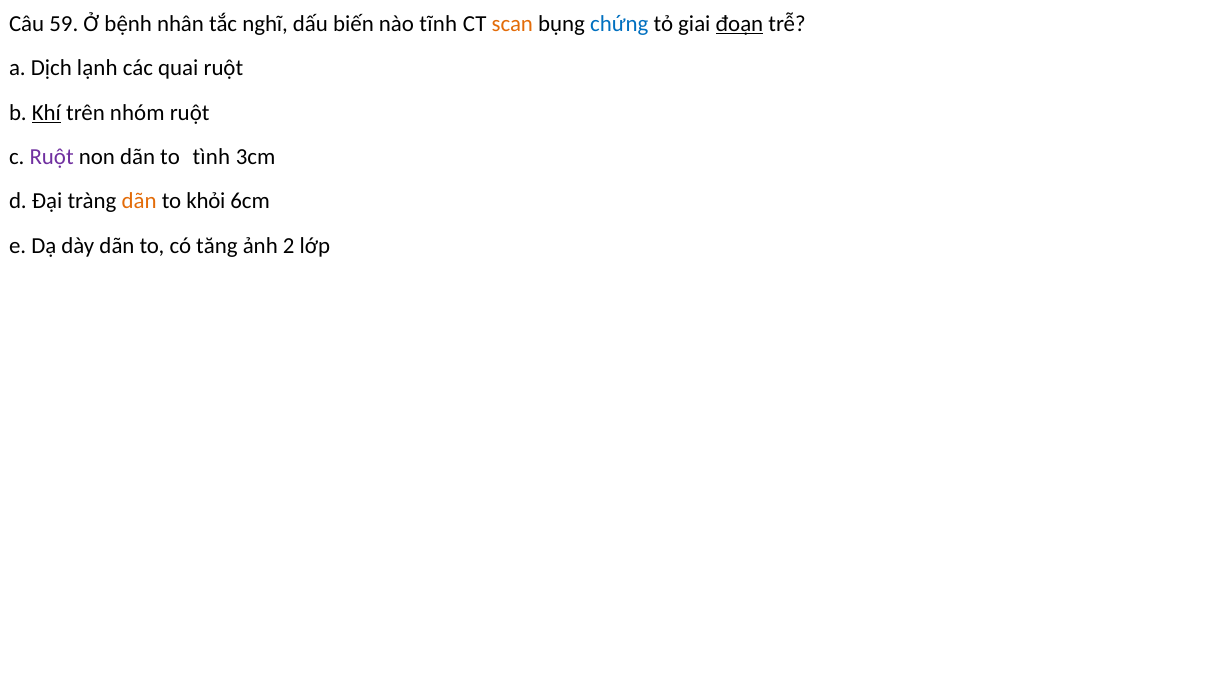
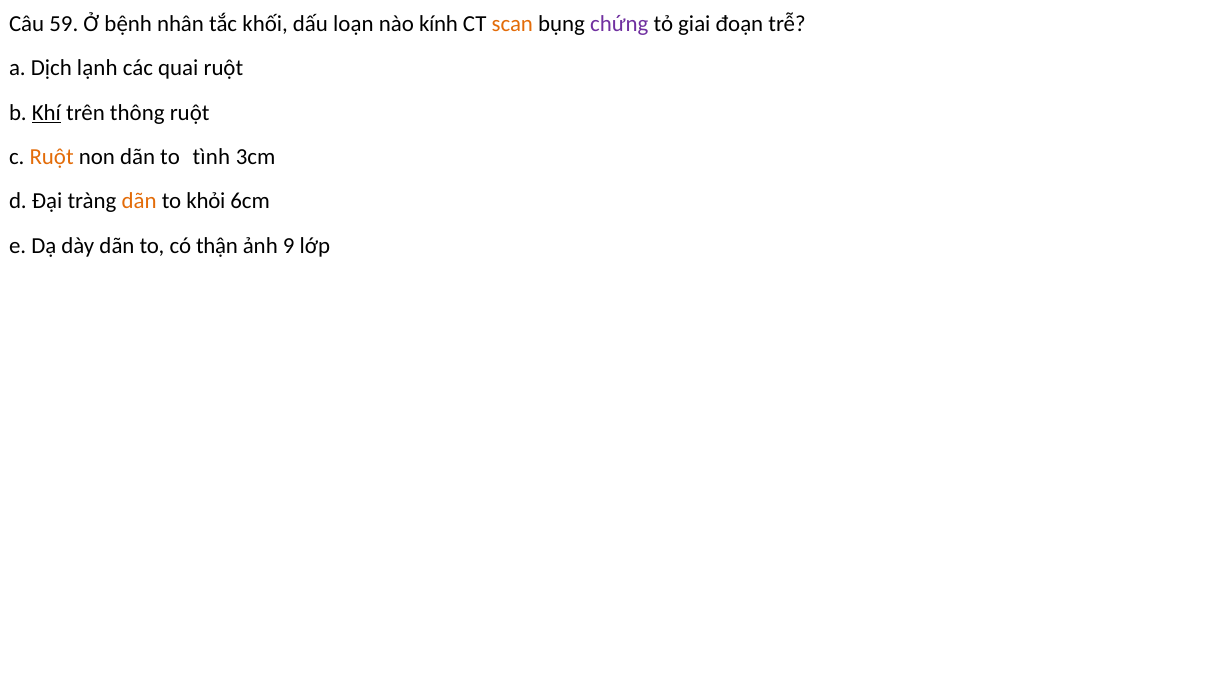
nghĩ: nghĩ -> khối
biến: biến -> loạn
tĩnh: tĩnh -> kính
chứng colour: blue -> purple
đoạn underline: present -> none
nhóm: nhóm -> thông
Ruột at (52, 157) colour: purple -> orange
tăng: tăng -> thận
2: 2 -> 9
